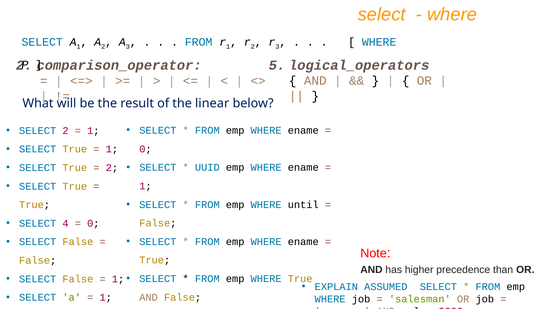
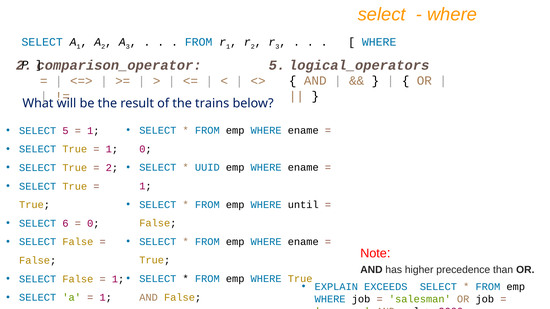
linear: linear -> trains
SELECT 2: 2 -> 5
4: 4 -> 6
ASSUMED: ASSUMED -> EXCEEDS
